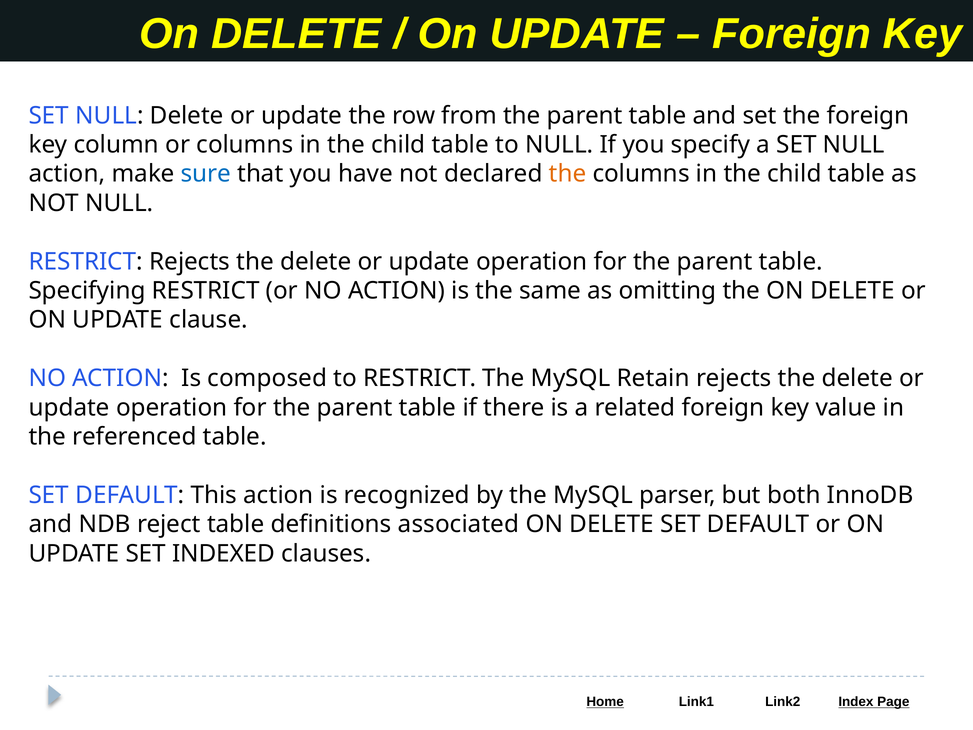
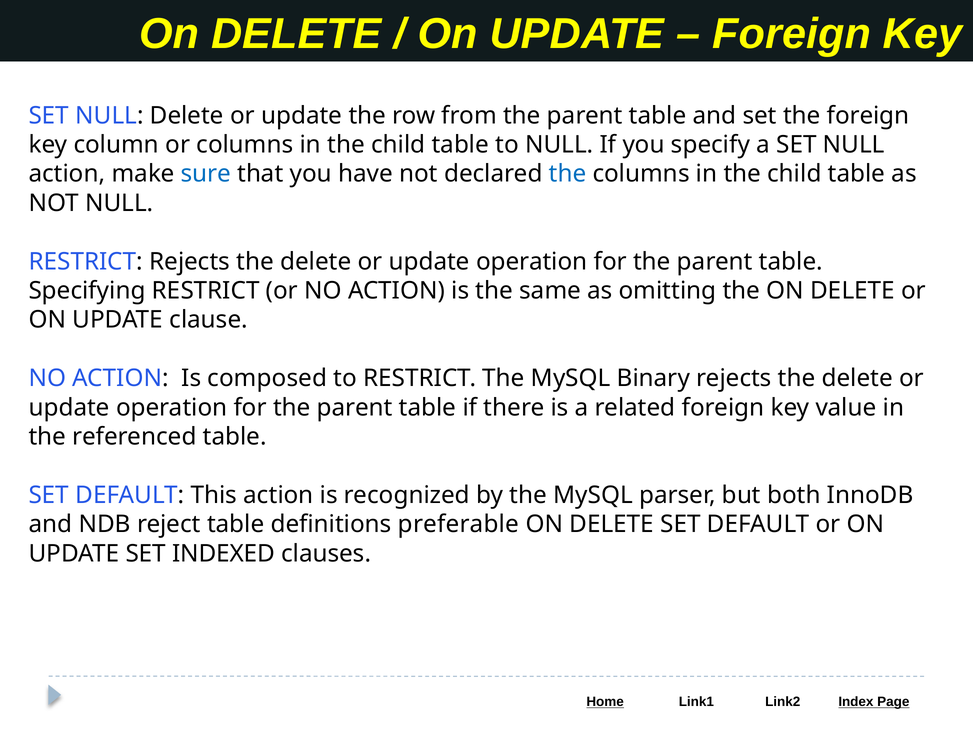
the at (568, 174) colour: orange -> blue
Retain: Retain -> Binary
associated: associated -> preferable
